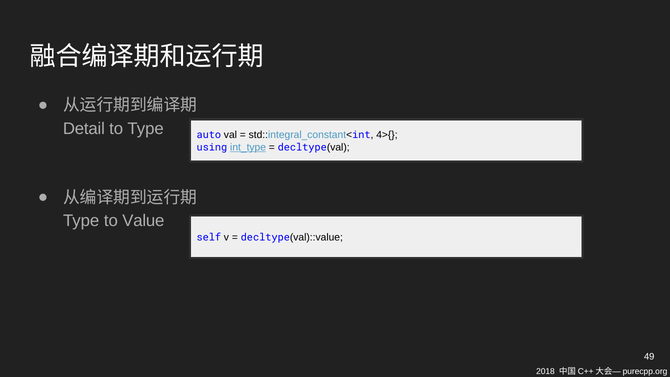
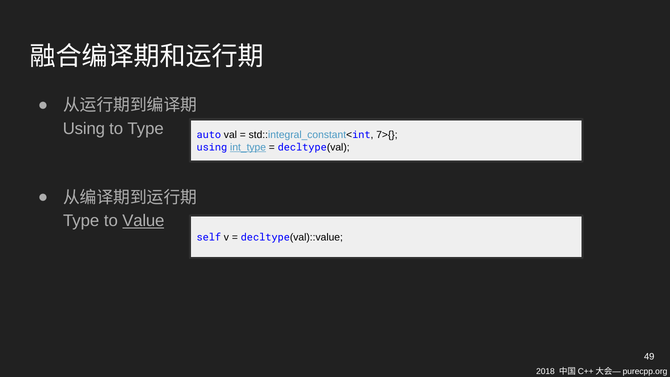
Detail at (84, 128): Detail -> Using
4>{: 4>{ -> 7>{
Value underline: none -> present
